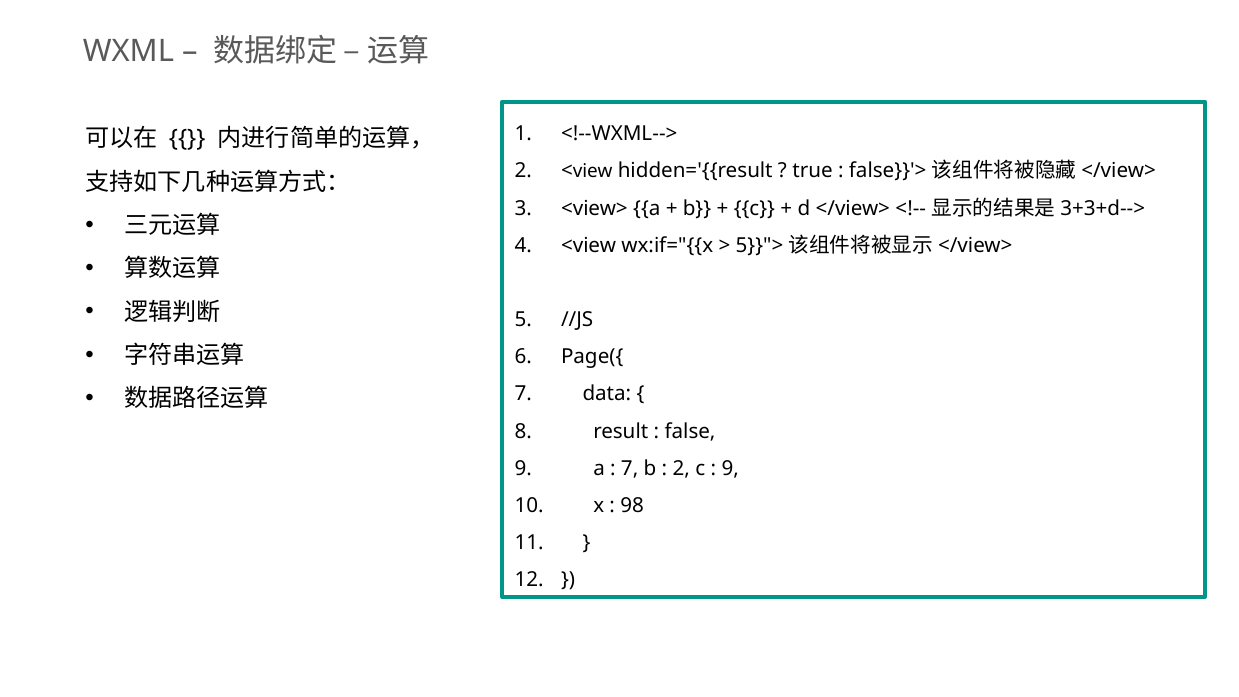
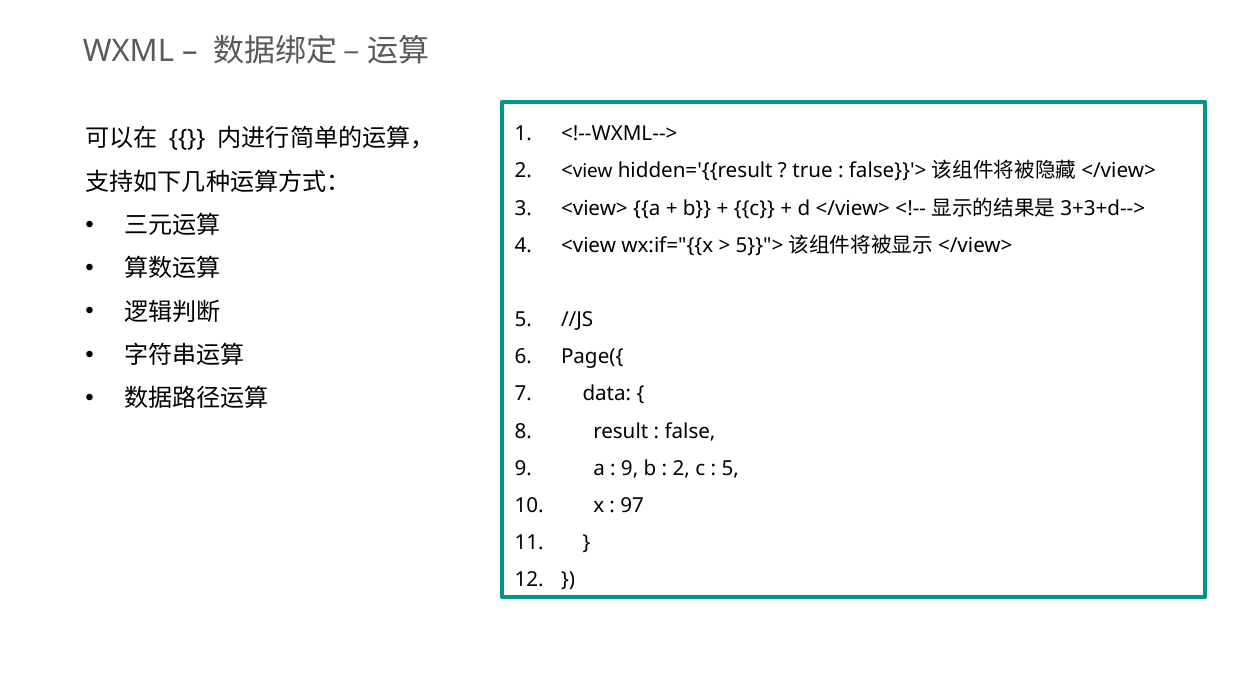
7 at (630, 468): 7 -> 9
9 at (730, 468): 9 -> 5
98: 98 -> 97
